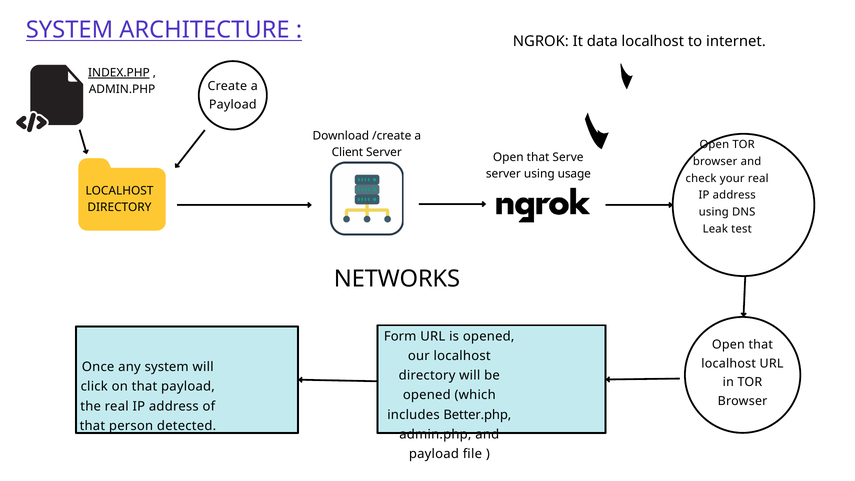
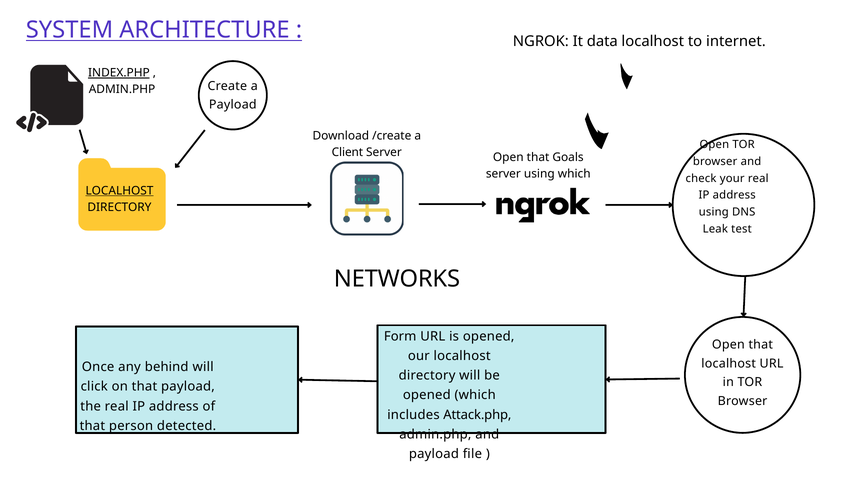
Serve: Serve -> Goals
using usage: usage -> which
LOCALHOST at (119, 191) underline: none -> present
any system: system -> behind
Better.php: Better.php -> Attack.php
